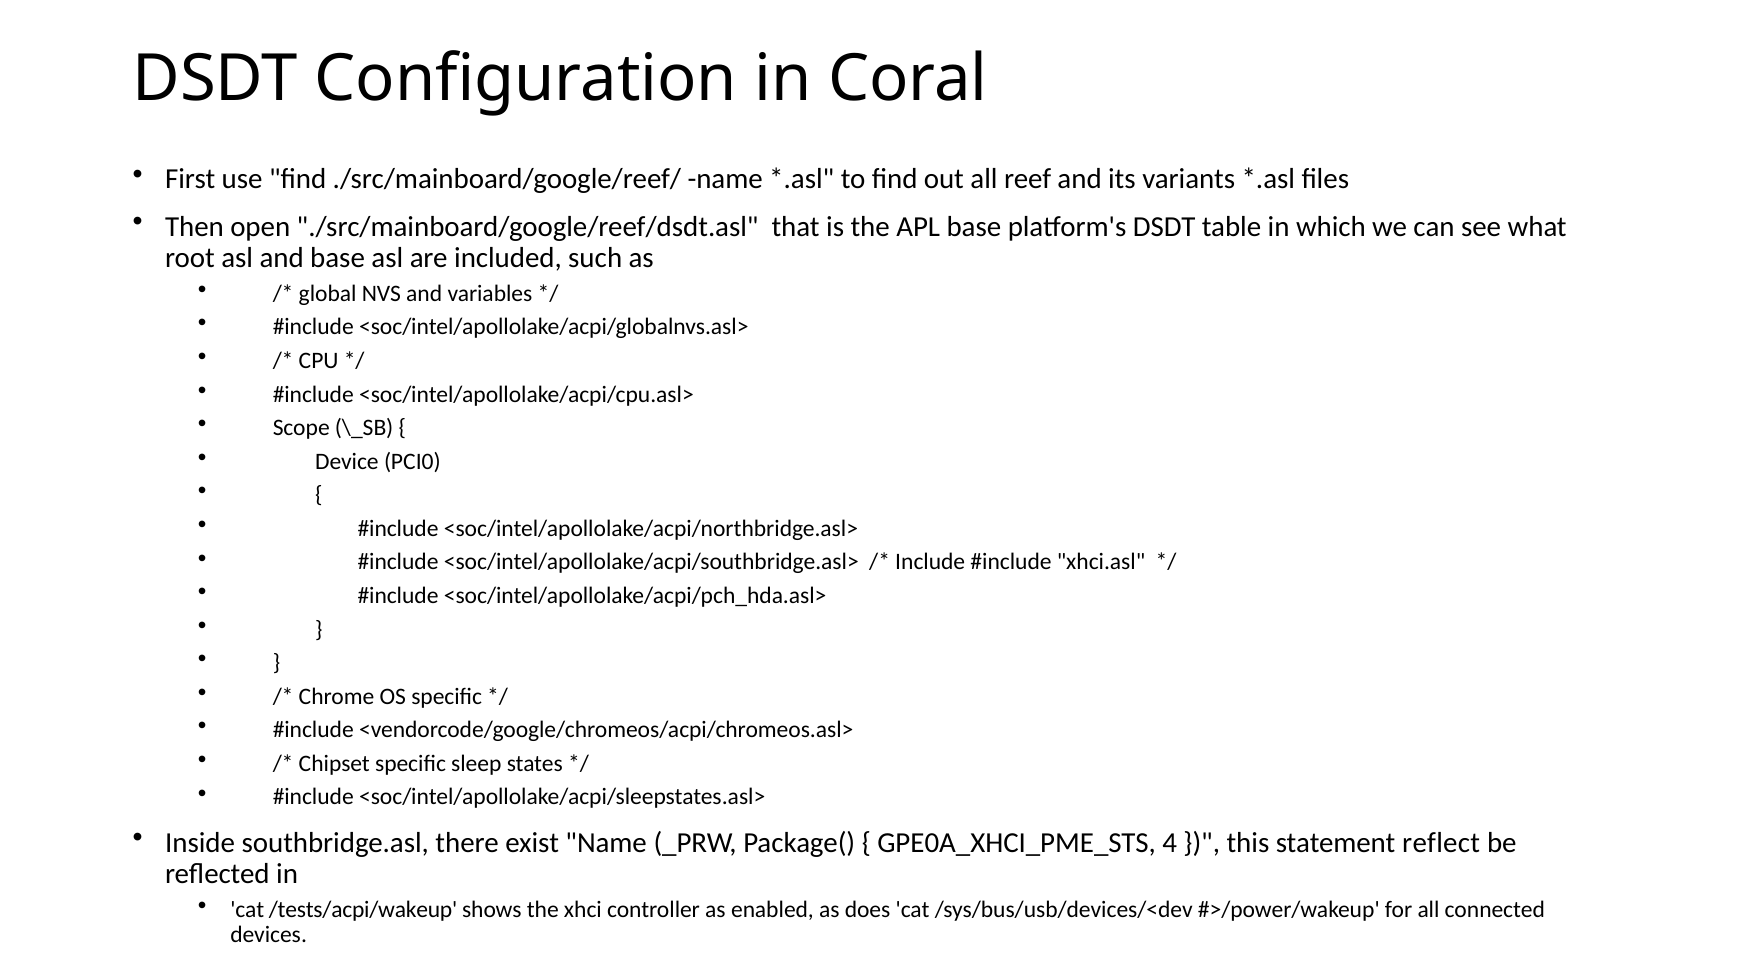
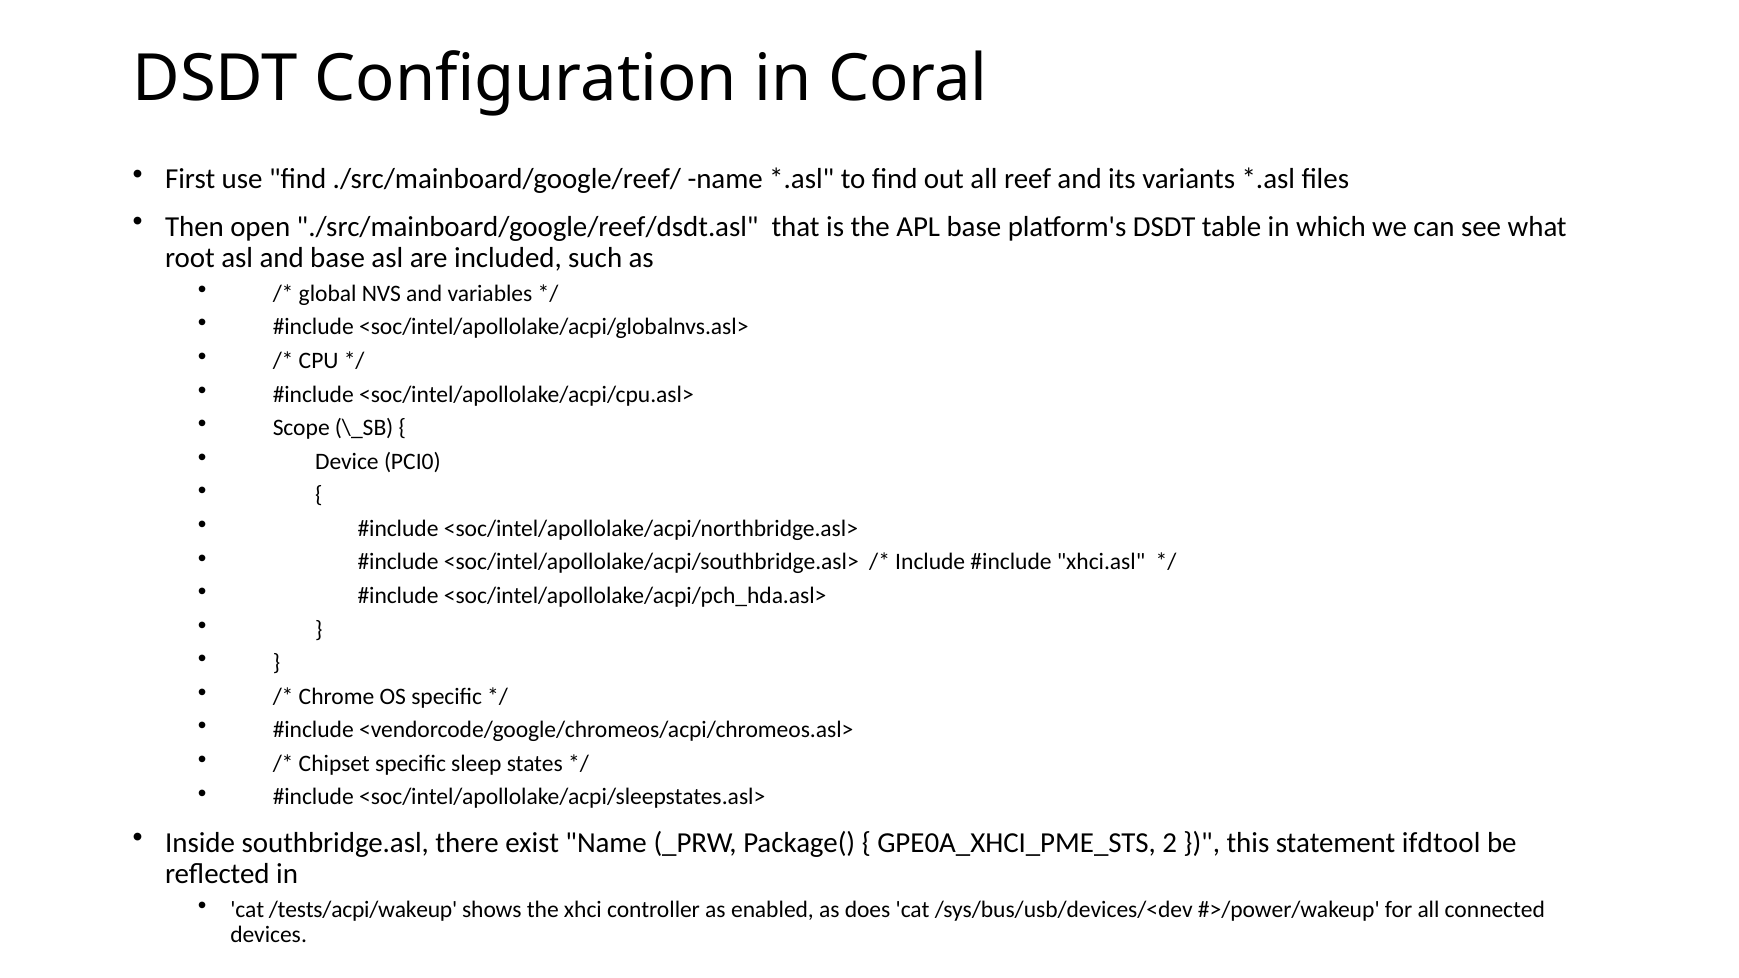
4: 4 -> 2
reflect: reflect -> ifdtool
